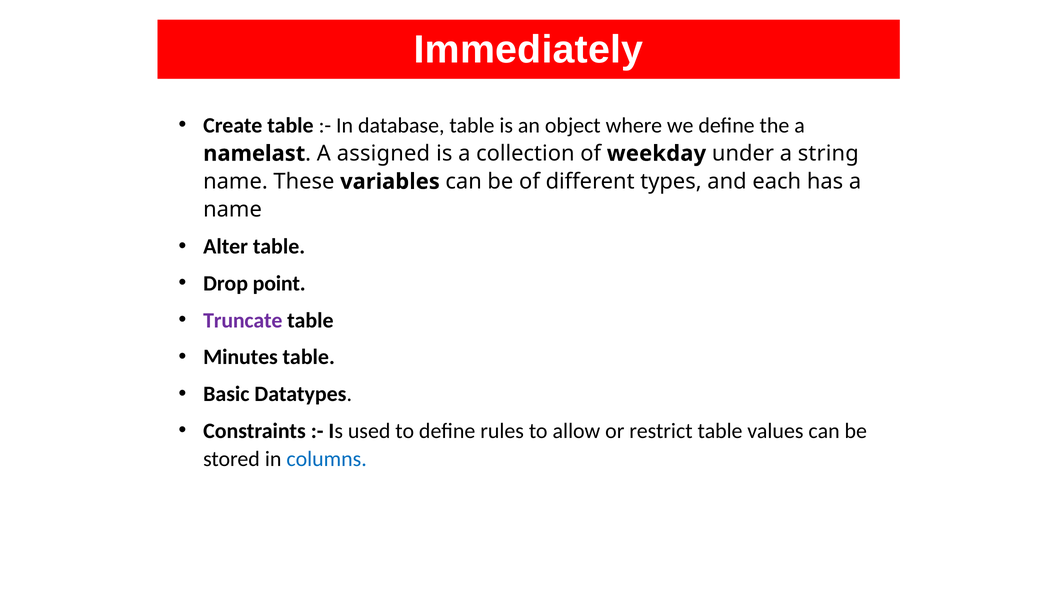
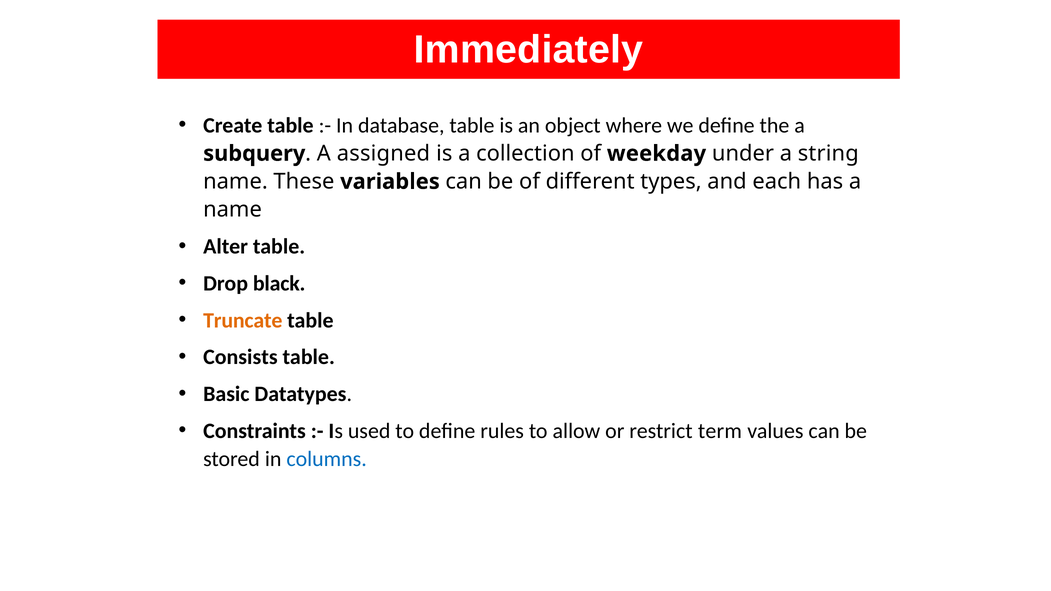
namelast: namelast -> subquery
point: point -> black
Truncate colour: purple -> orange
Minutes: Minutes -> Consists
restrict table: table -> term
